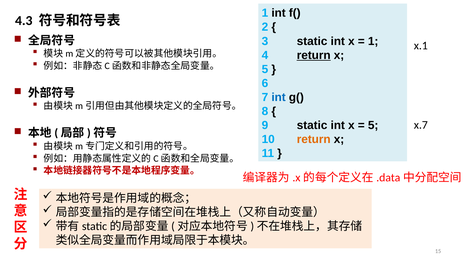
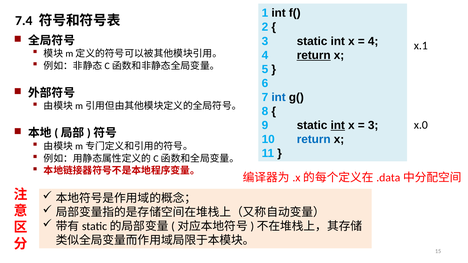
4.3: 4.3 -> 7.4
1 at (373, 41): 1 -> 4
int at (338, 125) underline: none -> present
5 at (373, 125): 5 -> 3
x.7: x.7 -> x.0
return at (314, 139) colour: orange -> blue
